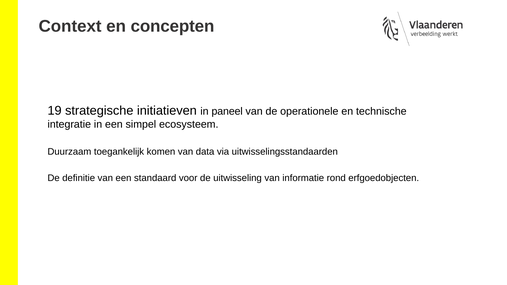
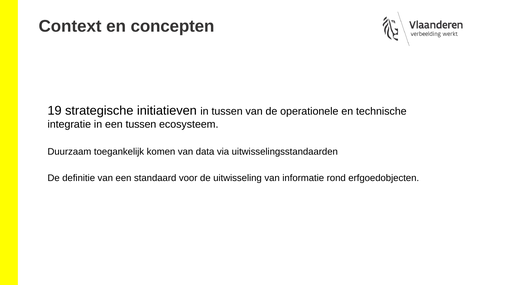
in paneel: paneel -> tussen
een simpel: simpel -> tussen
